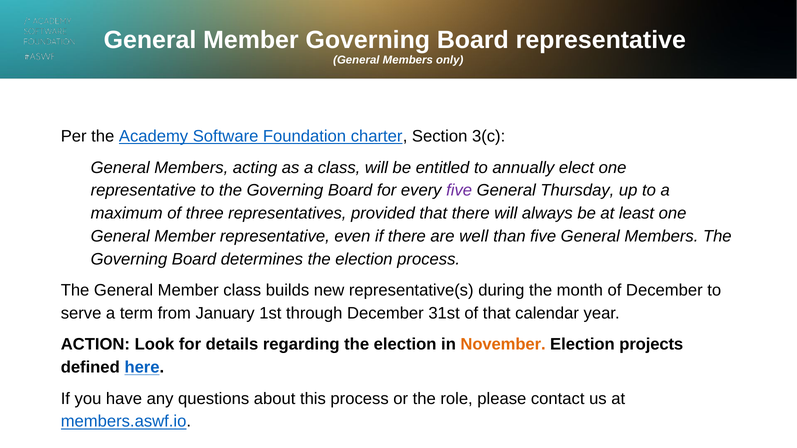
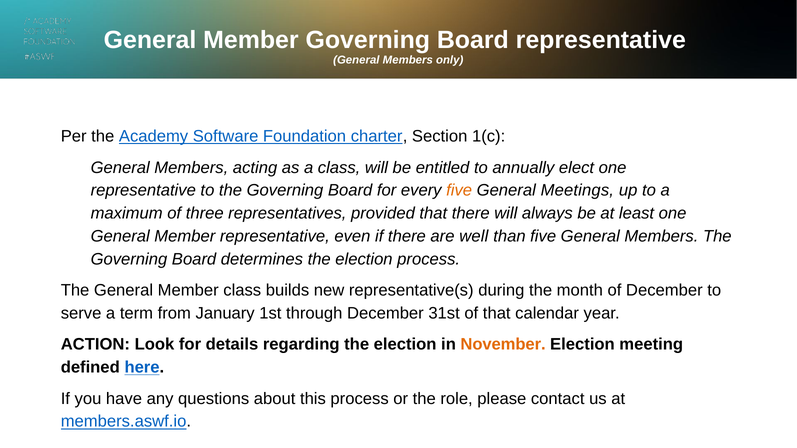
3(c: 3(c -> 1(c
five at (459, 191) colour: purple -> orange
Thursday: Thursday -> Meetings
projects: projects -> meeting
